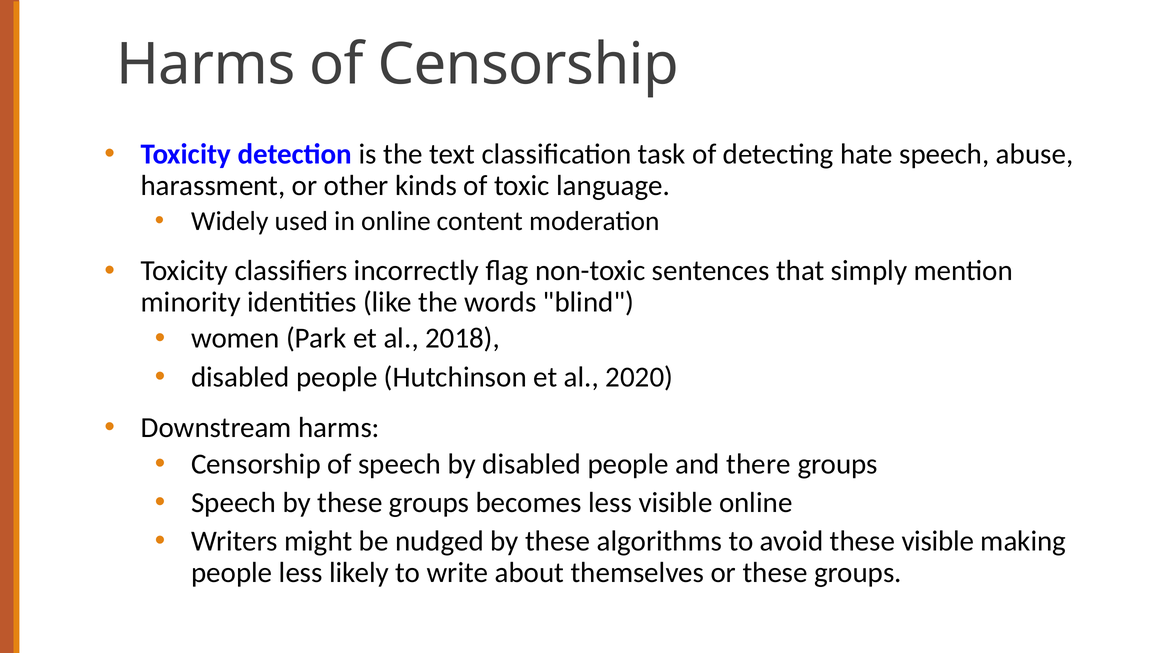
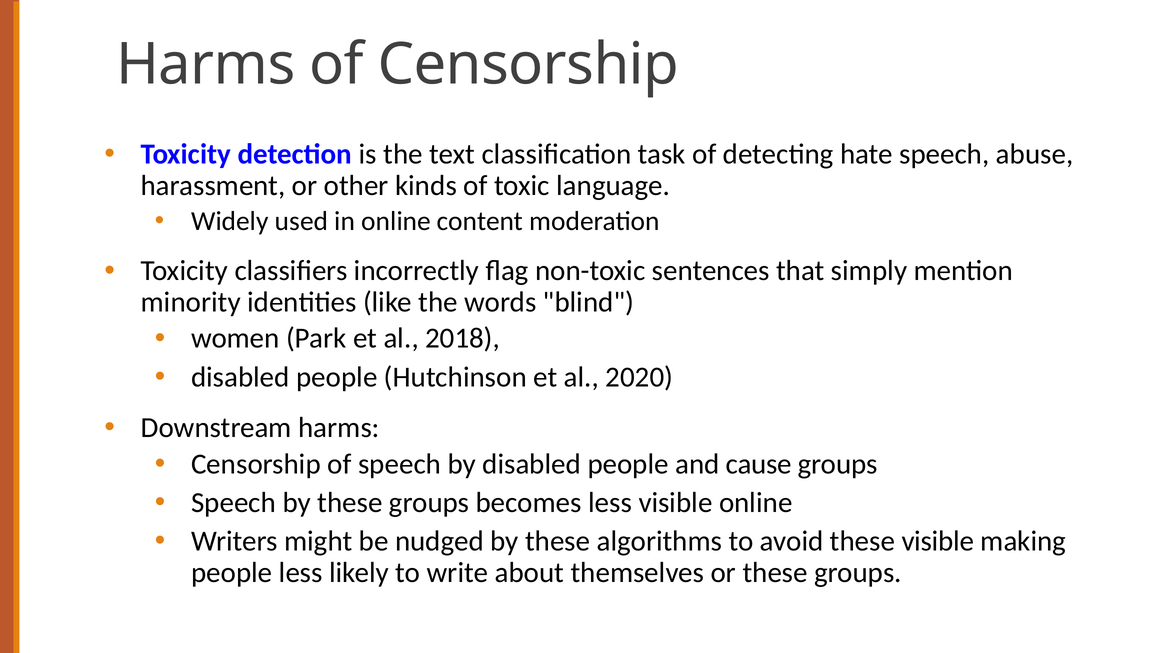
there: there -> cause
